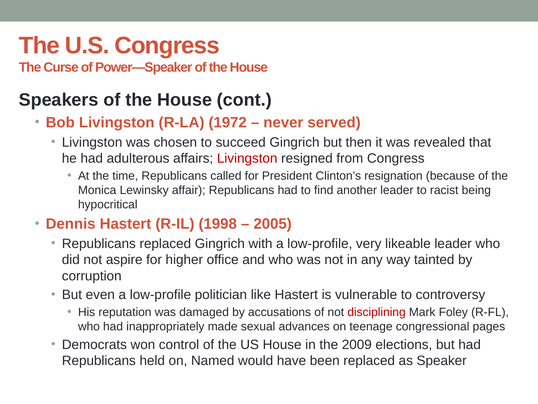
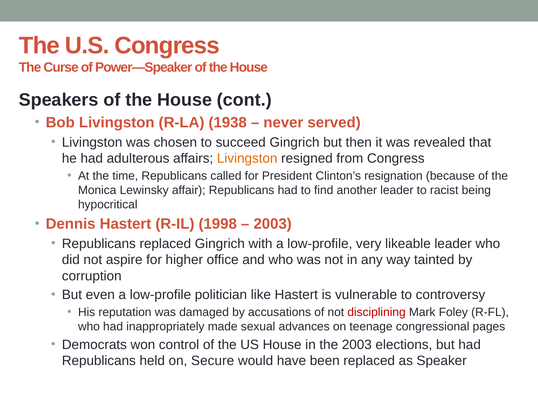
1972: 1972 -> 1938
Livingston at (247, 158) colour: red -> orange
2005 at (273, 224): 2005 -> 2003
the 2009: 2009 -> 2003
Named: Named -> Secure
